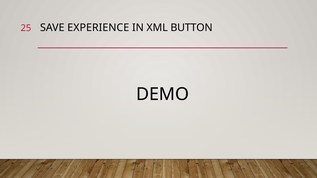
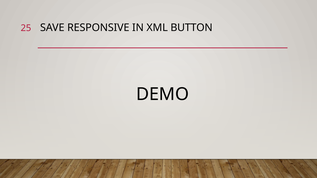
EXPERIENCE: EXPERIENCE -> RESPONSIVE
